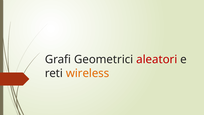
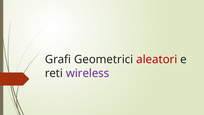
wireless colour: orange -> purple
